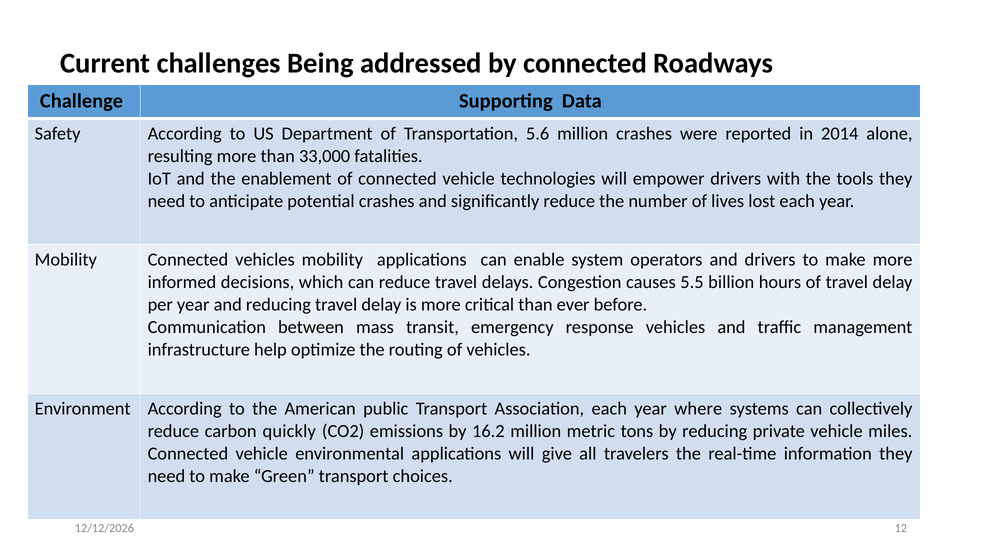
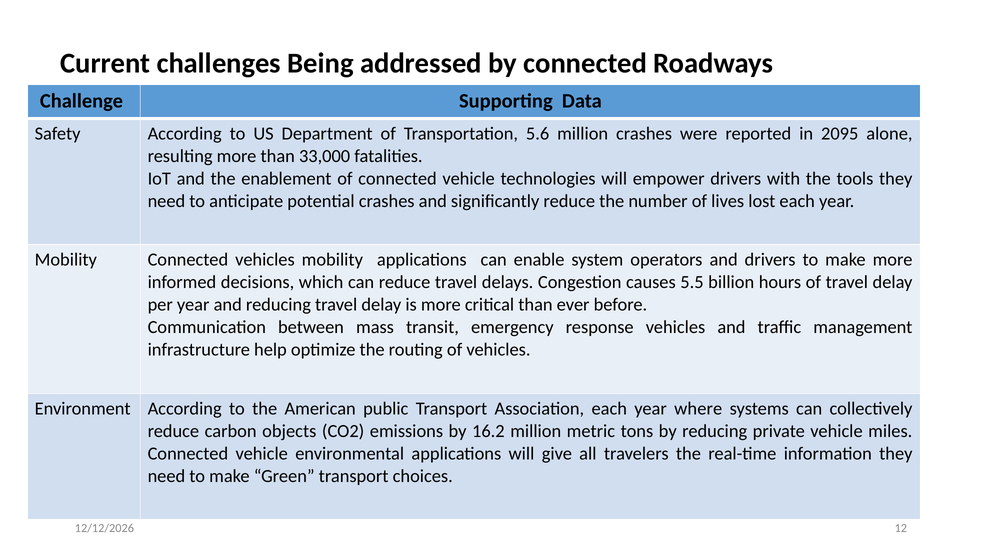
2014: 2014 -> 2095
quickly: quickly -> objects
